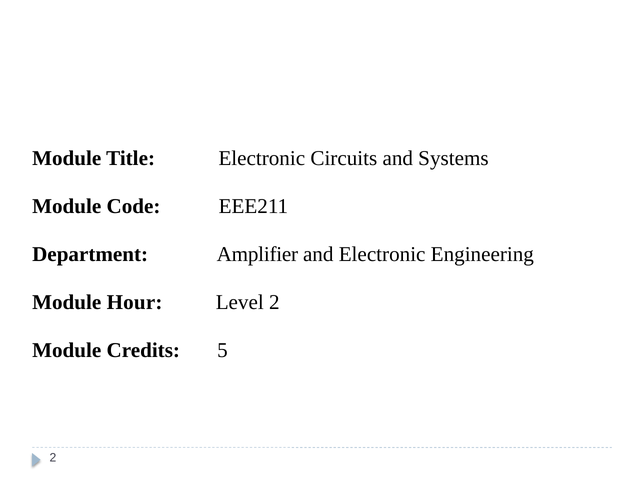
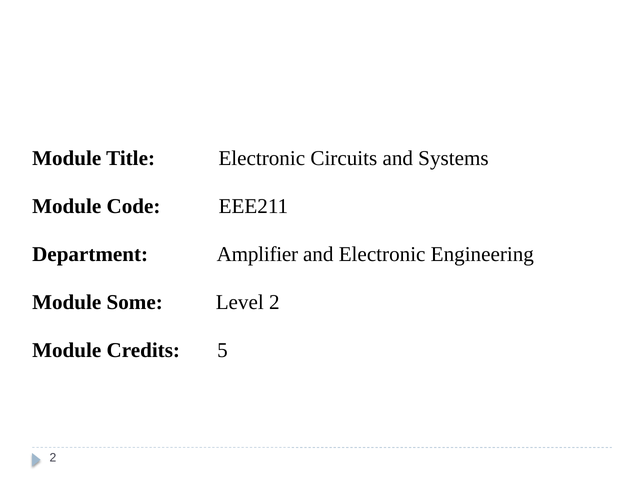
Hour: Hour -> Some
